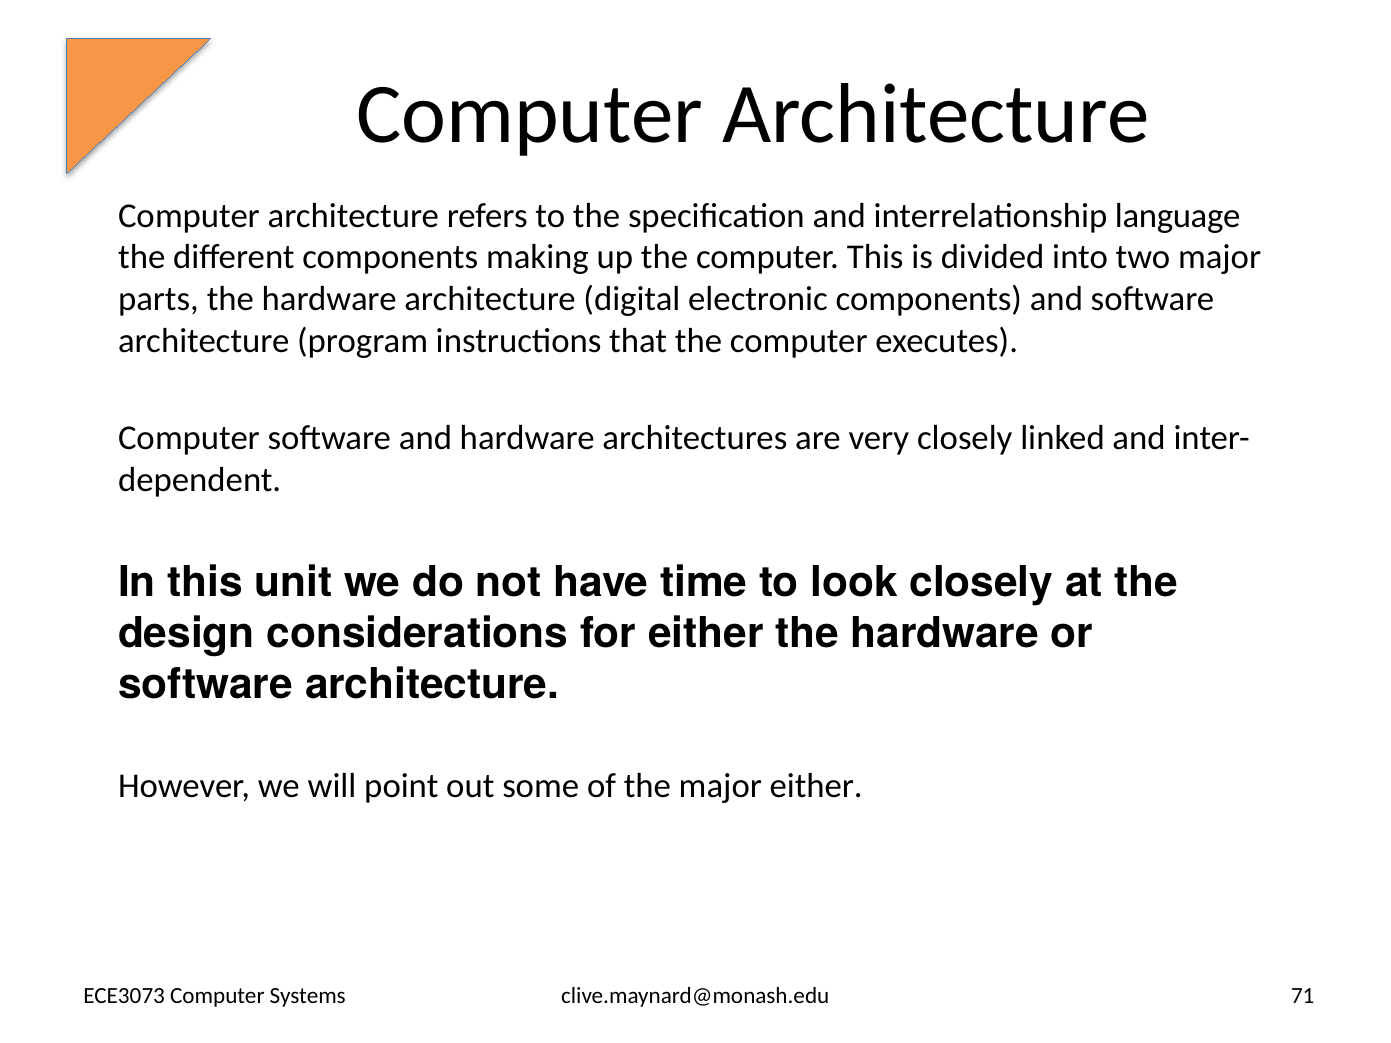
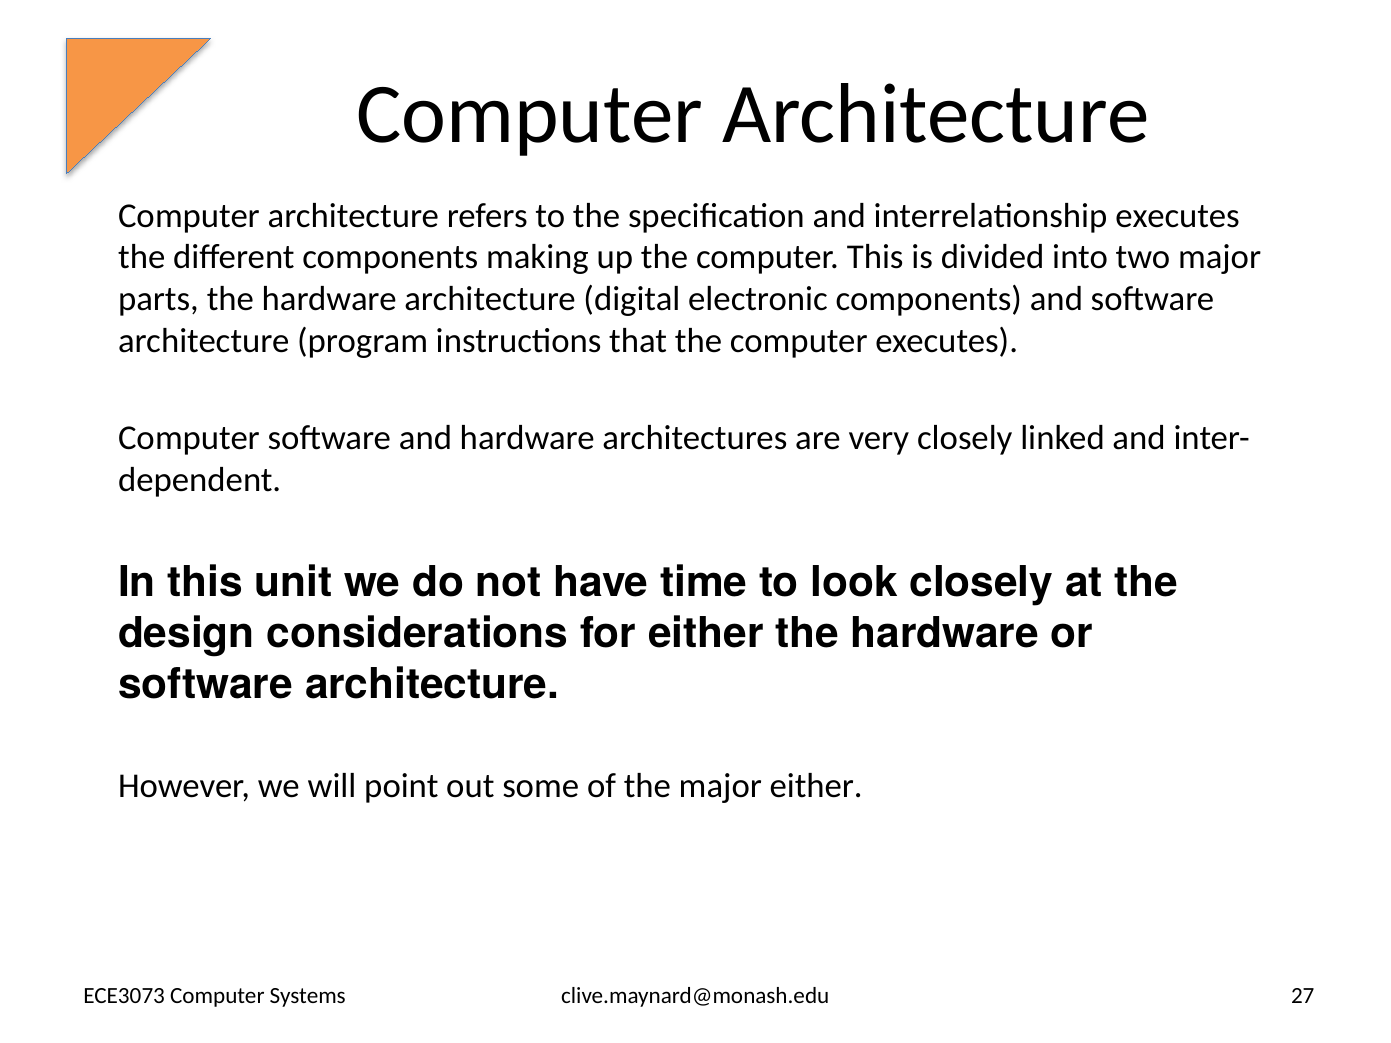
interrelationship language: language -> executes
71: 71 -> 27
